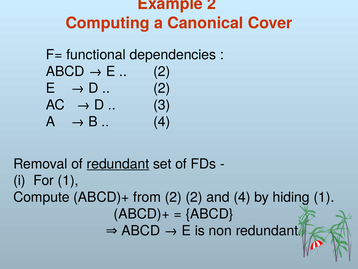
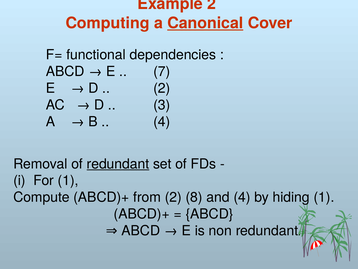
Canonical underline: none -> present
2 at (162, 71): 2 -> 7
2 2: 2 -> 8
